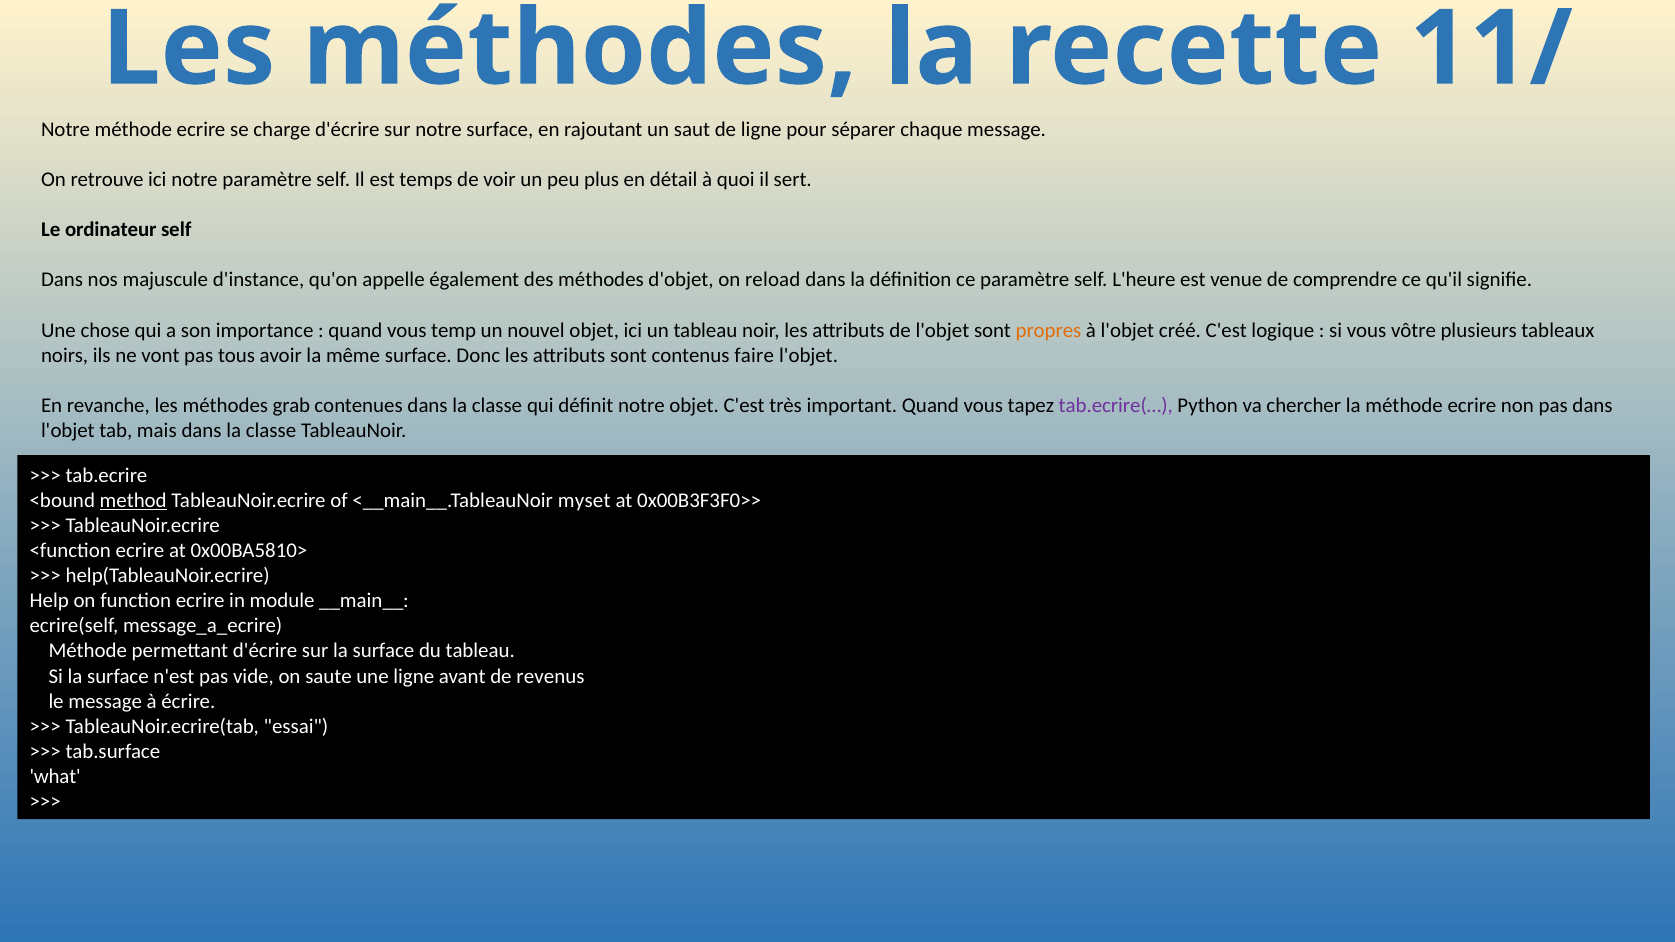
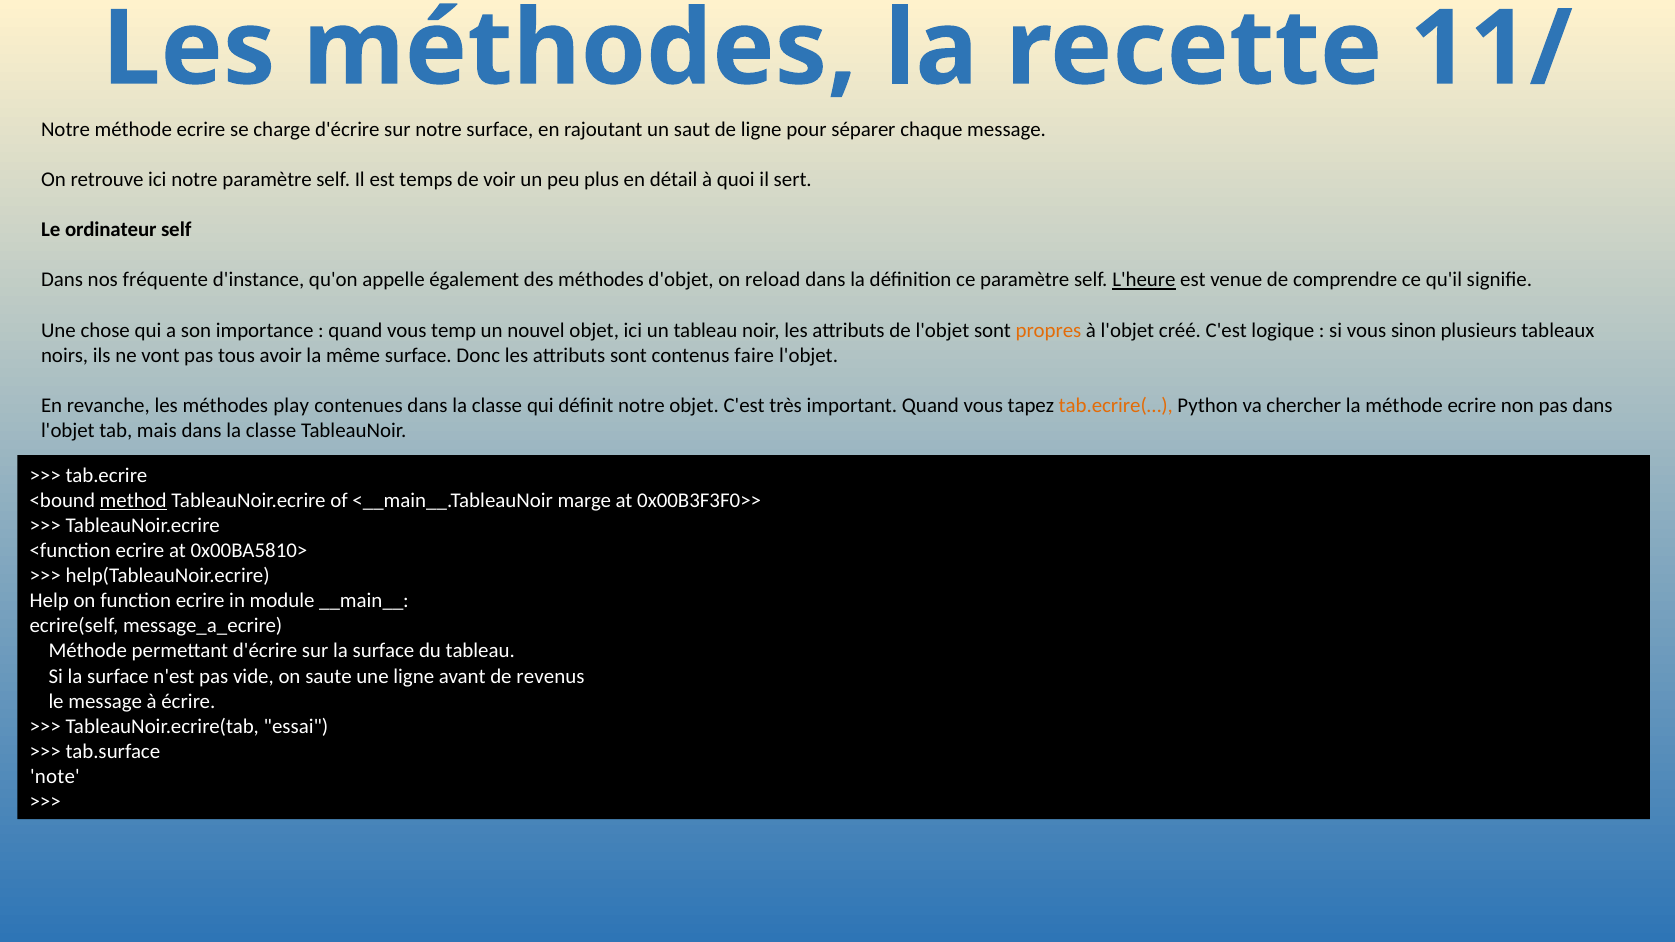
majuscule: majuscule -> fréquente
L'heure underline: none -> present
vôtre: vôtre -> sinon
grab: grab -> play
tab.ecrire(… colour: purple -> orange
myset: myset -> marge
what: what -> note
